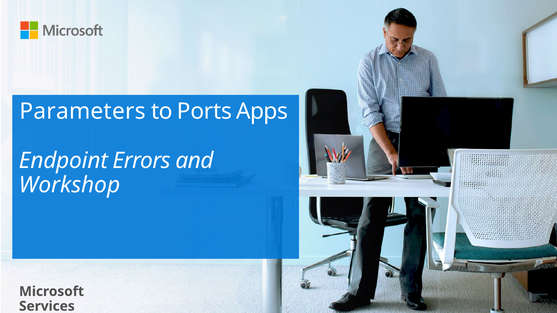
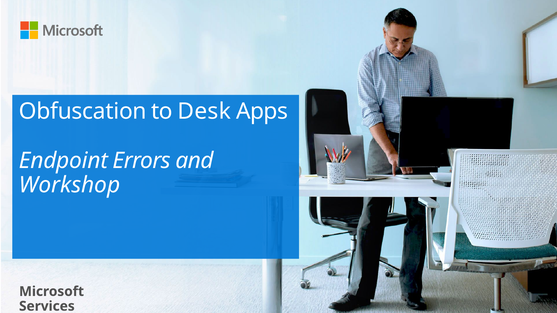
Parameters: Parameters -> Obfuscation
Ports: Ports -> Desk
